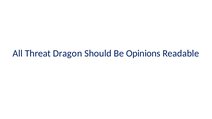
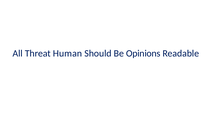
Dragon: Dragon -> Human
